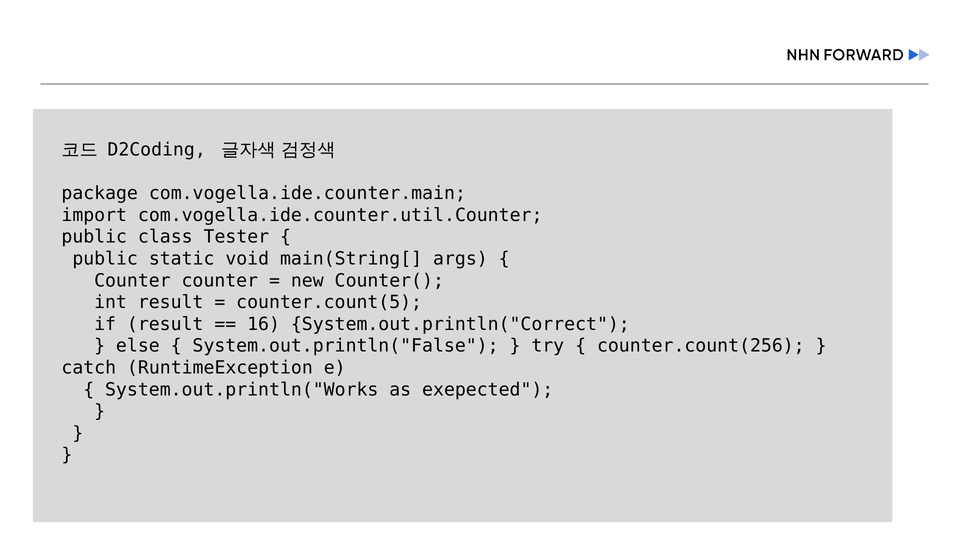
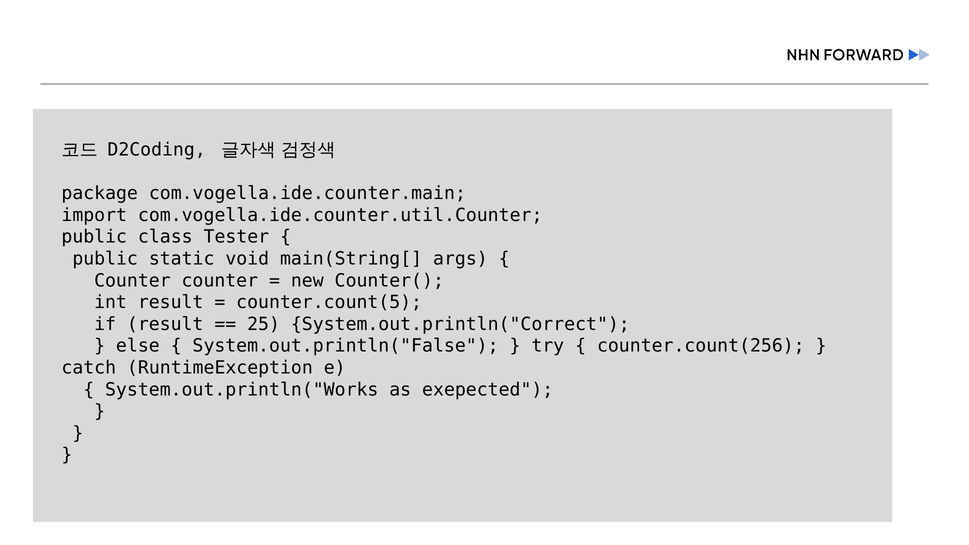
16: 16 -> 25
